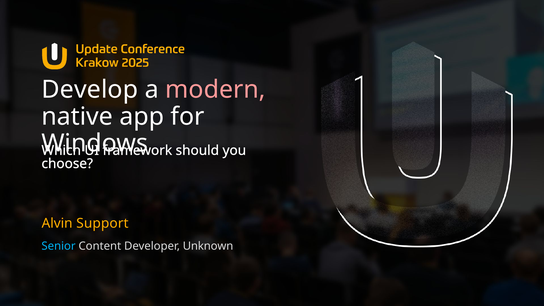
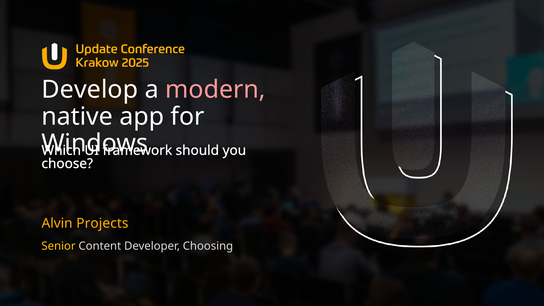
Support: Support -> Projects
Senior colour: light blue -> yellow
Unknown: Unknown -> Choosing
